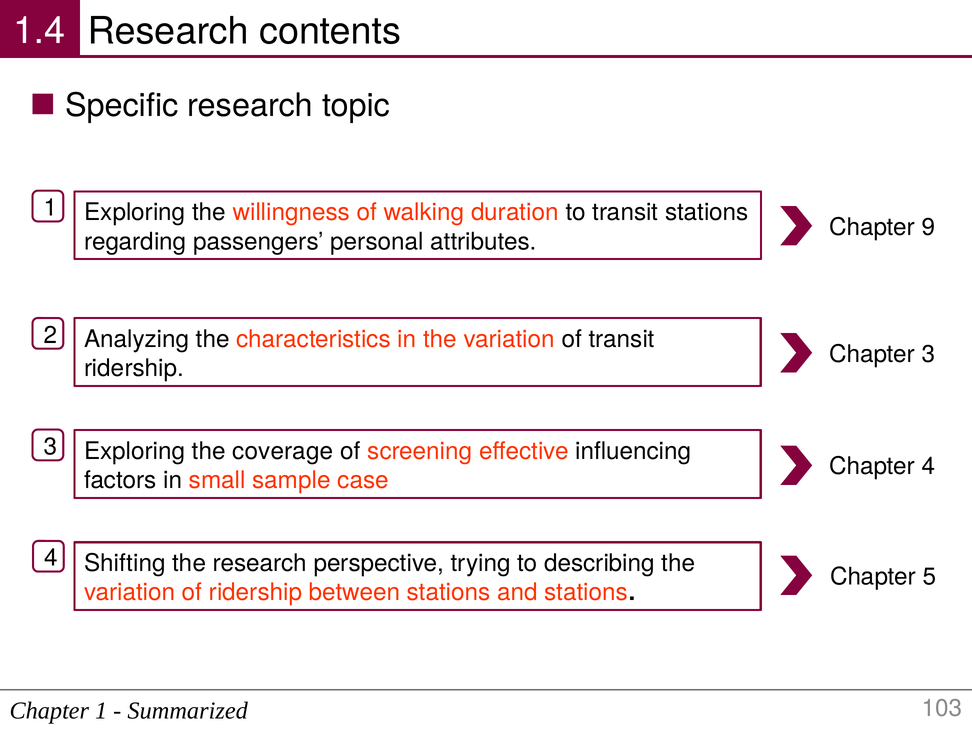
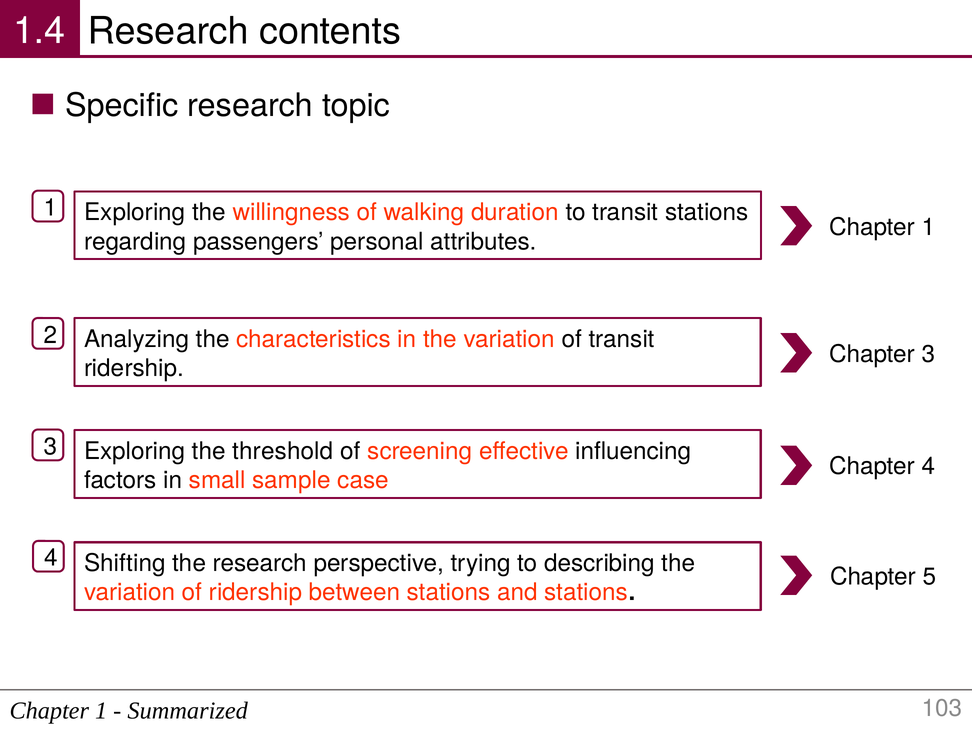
9 at (929, 227): 9 -> 1
coverage: coverage -> threshold
